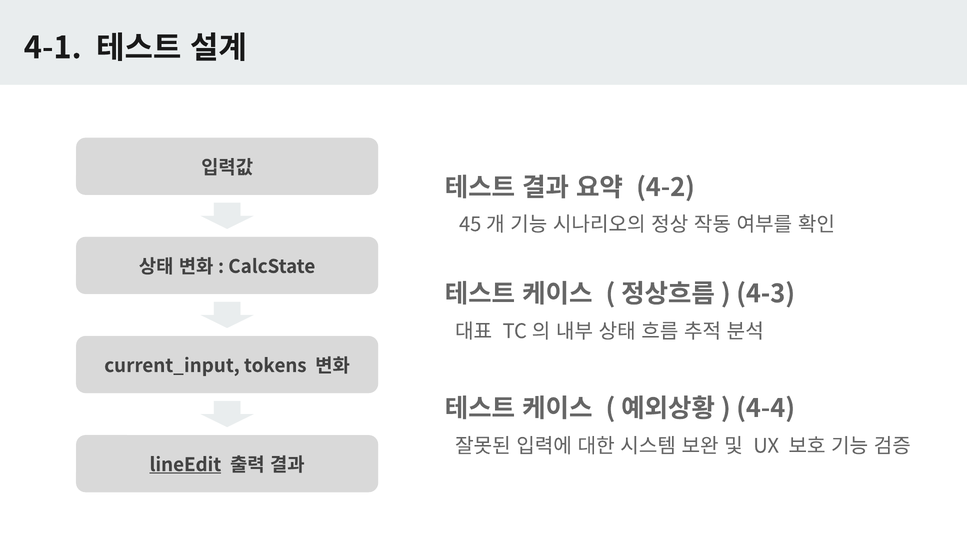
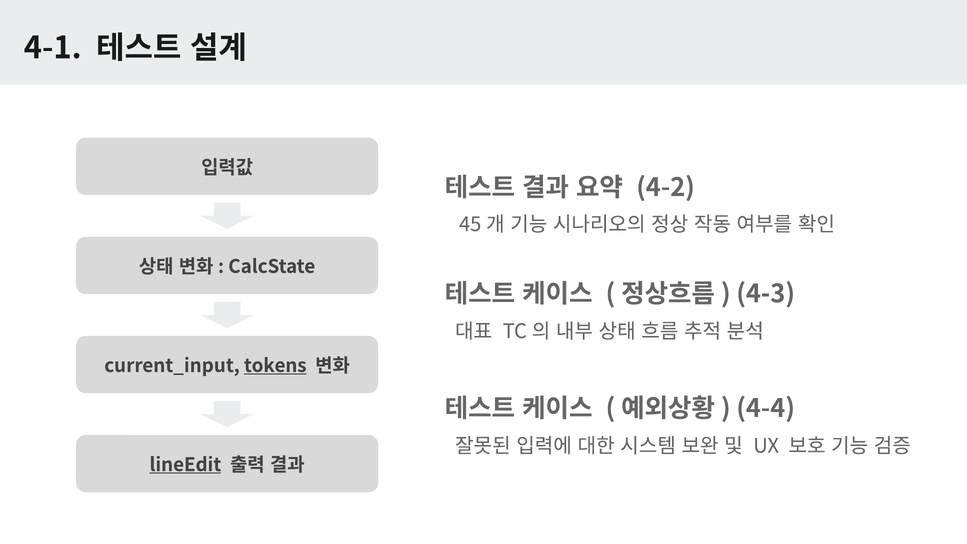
tokens underline: none -> present
